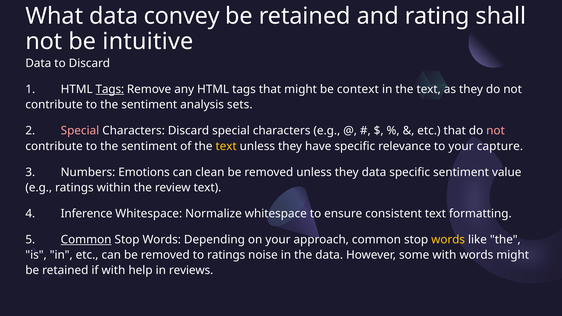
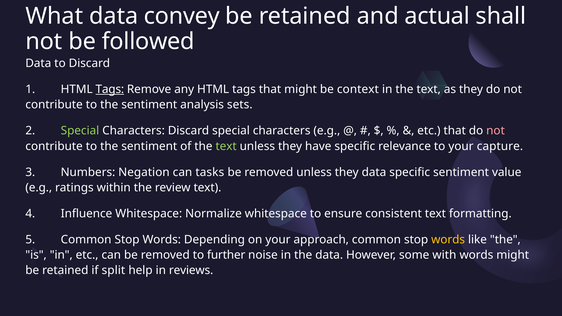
rating: rating -> actual
intuitive: intuitive -> followed
Special at (80, 131) colour: pink -> light green
text at (226, 146) colour: yellow -> light green
Emotions: Emotions -> Negation
clean: clean -> tasks
Inference: Inference -> Influence
Common at (86, 240) underline: present -> none
to ratings: ratings -> further
if with: with -> split
